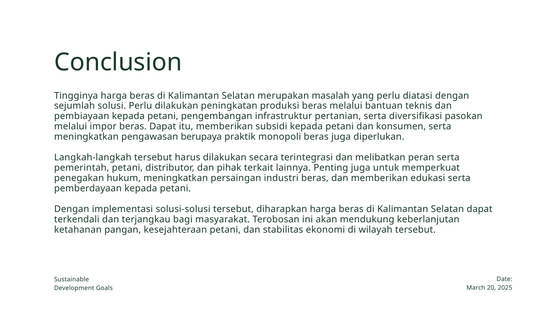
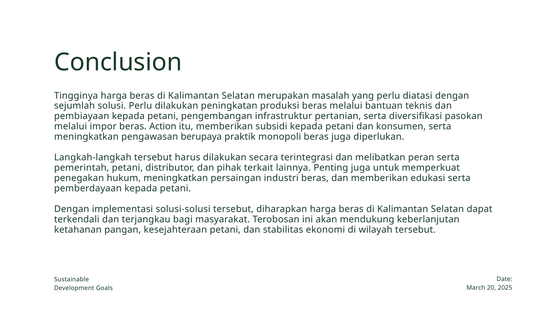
beras Dapat: Dapat -> Action
